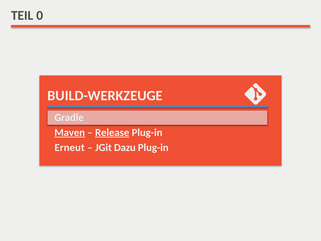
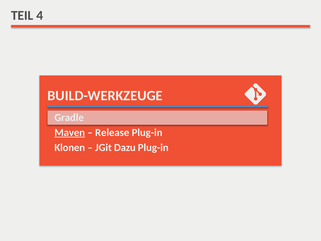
0: 0 -> 4
Release underline: present -> none
Erneut: Erneut -> Klonen
